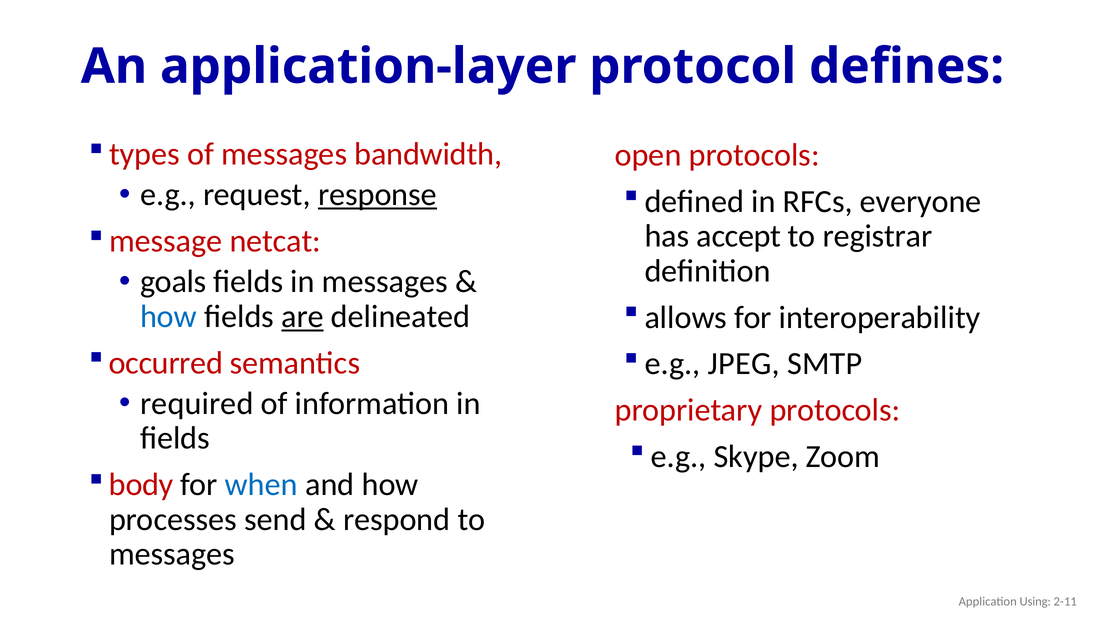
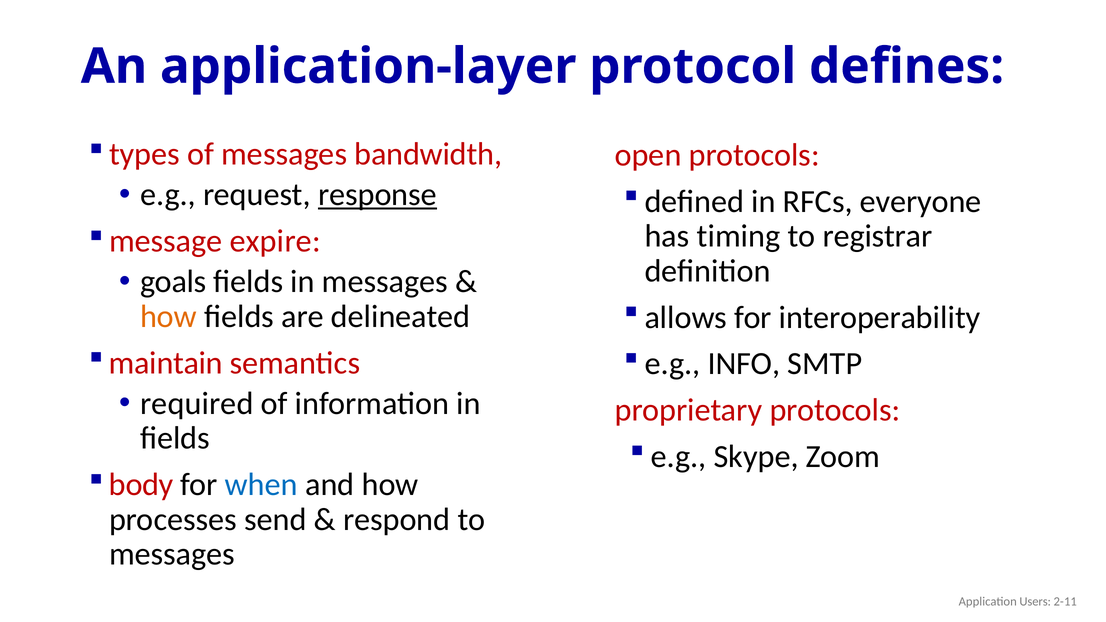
accept: accept -> timing
netcat: netcat -> expire
how at (169, 317) colour: blue -> orange
are underline: present -> none
occurred: occurred -> maintain
JPEG: JPEG -> INFO
Using: Using -> Users
